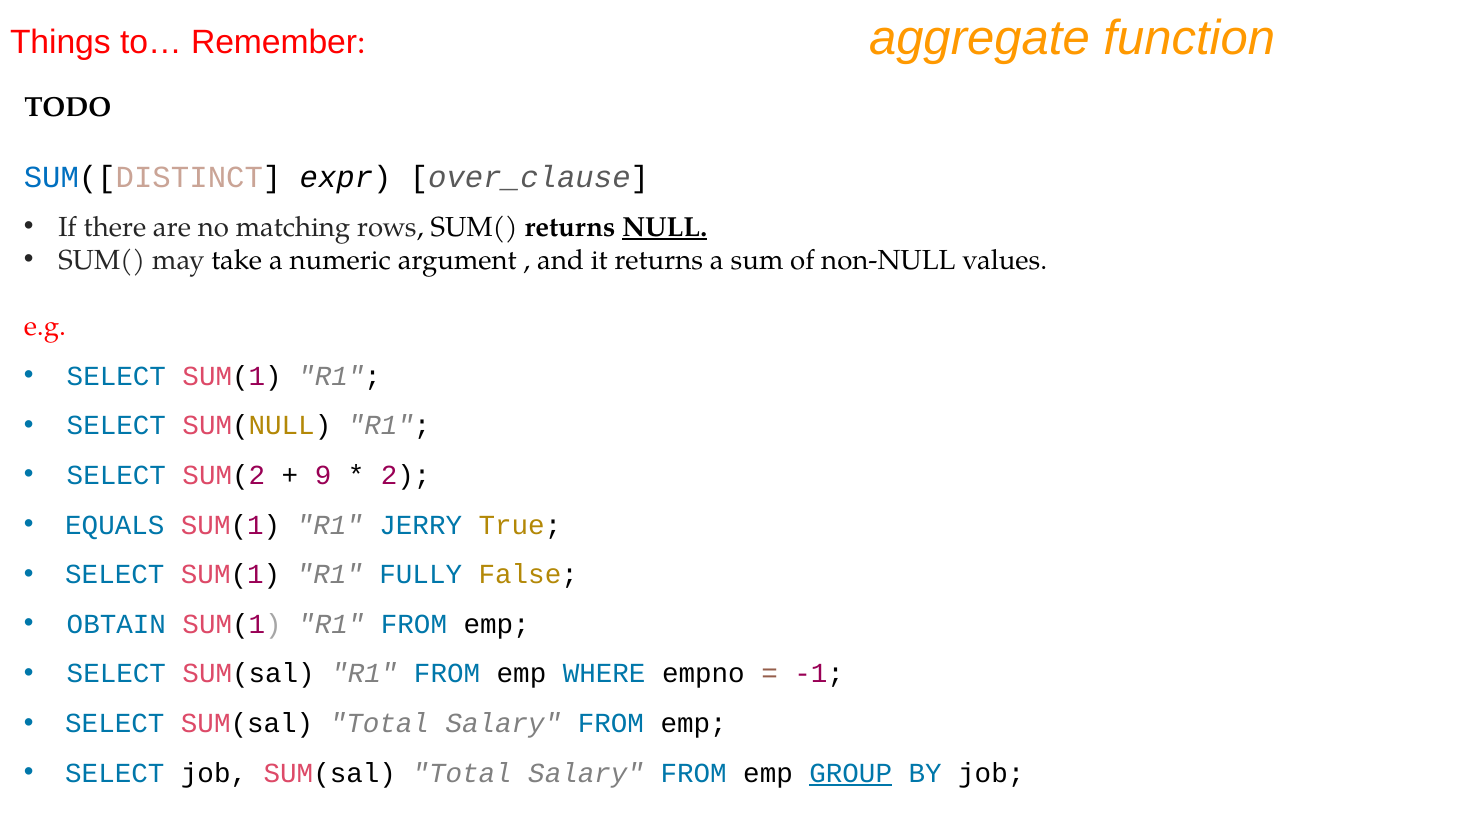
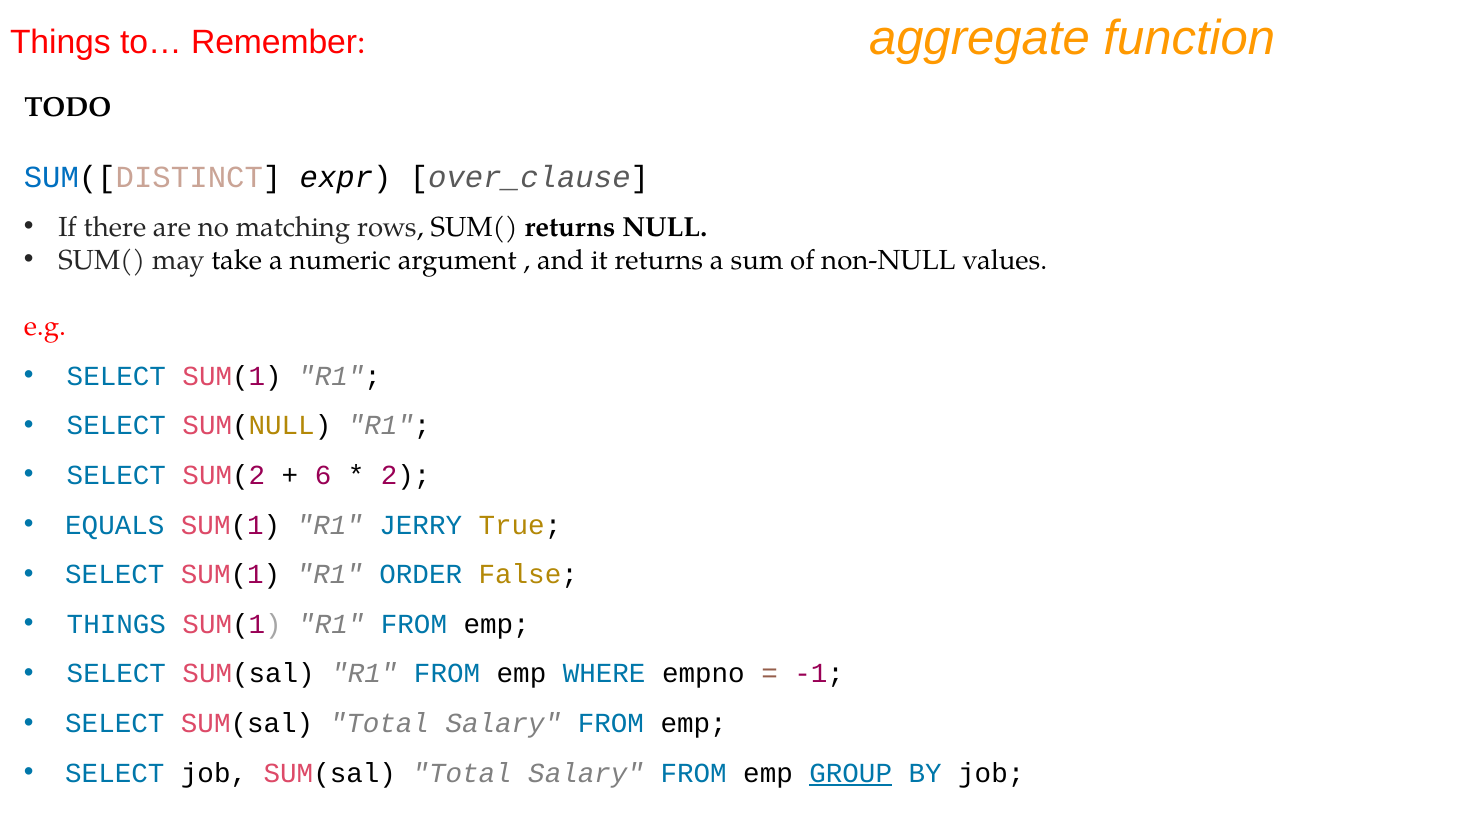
NULL underline: present -> none
9: 9 -> 6
FULLY: FULLY -> ORDER
OBTAIN at (116, 624): OBTAIN -> THINGS
